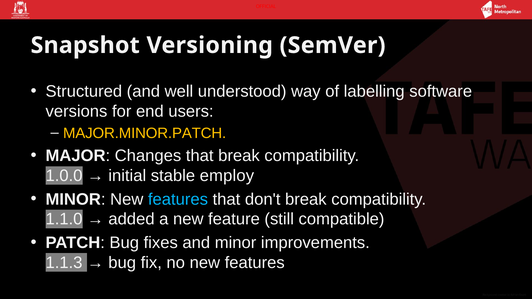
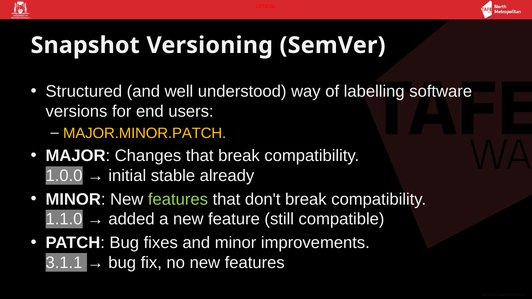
employ: employ -> already
features at (178, 199) colour: light blue -> light green
1.1.3: 1.1.3 -> 3.1.1
